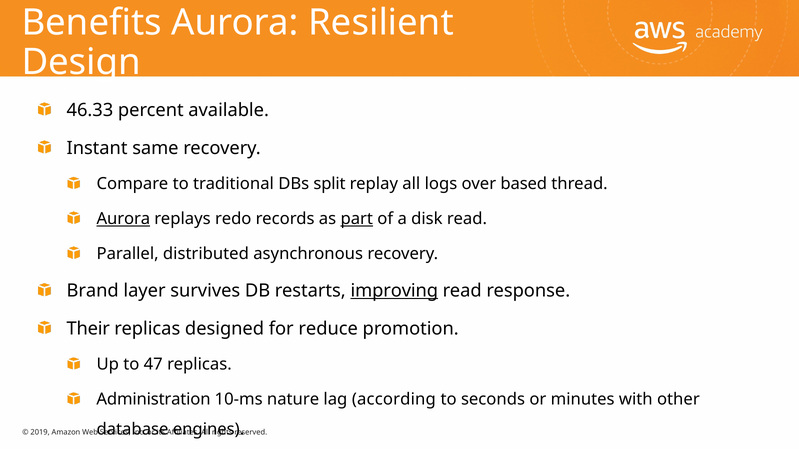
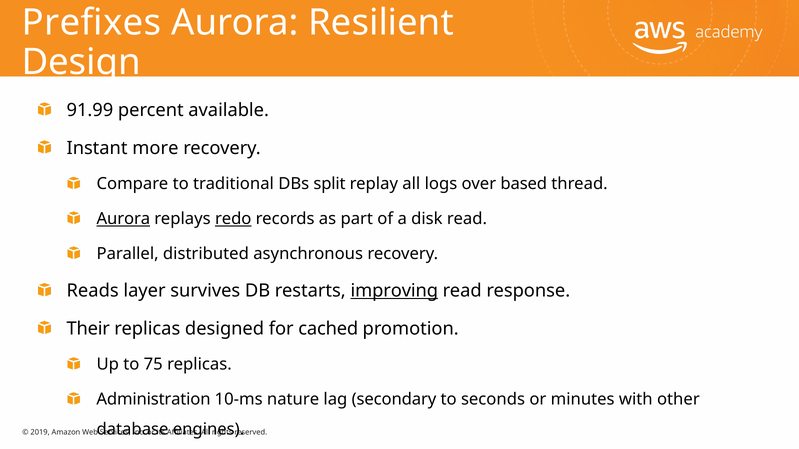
Benefits: Benefits -> Prefixes
46.33: 46.33 -> 91.99
same: same -> more
redo underline: none -> present
part underline: present -> none
Brand: Brand -> Reads
reduce: reduce -> cached
47: 47 -> 75
according: according -> secondary
